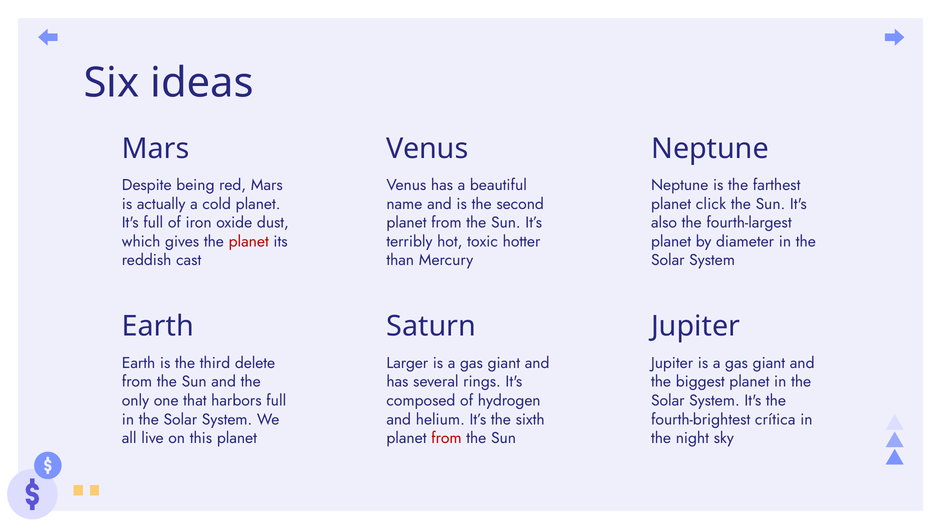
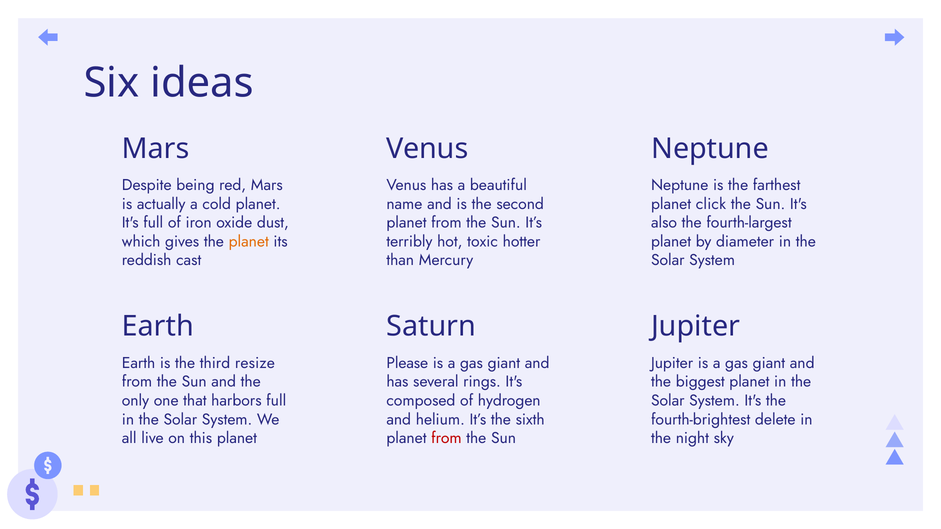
planet at (249, 242) colour: red -> orange
delete: delete -> resize
Larger: Larger -> Please
crítica: crítica -> delete
